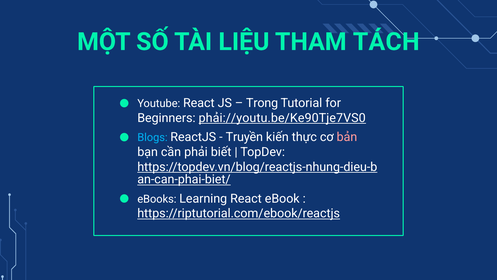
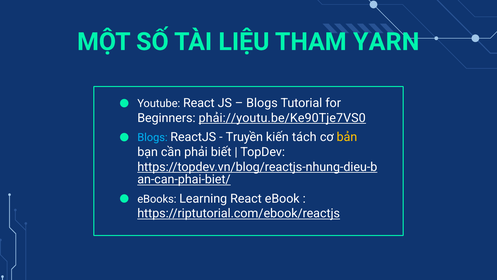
TÁCH: TÁCH -> YARN
Trong at (262, 103): Trong -> Blogs
thực: thực -> tách
bản colour: pink -> yellow
